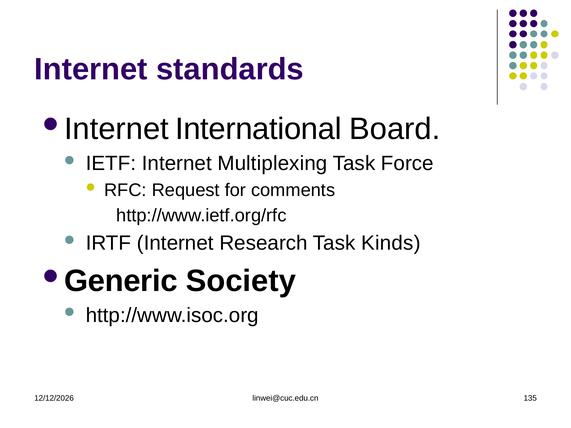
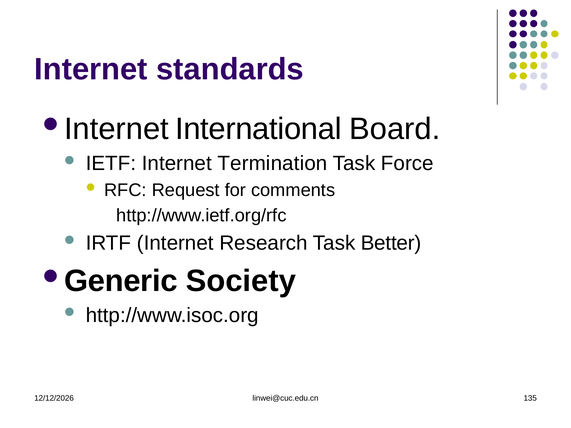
Multiplexing: Multiplexing -> Termination
Kinds: Kinds -> Better
